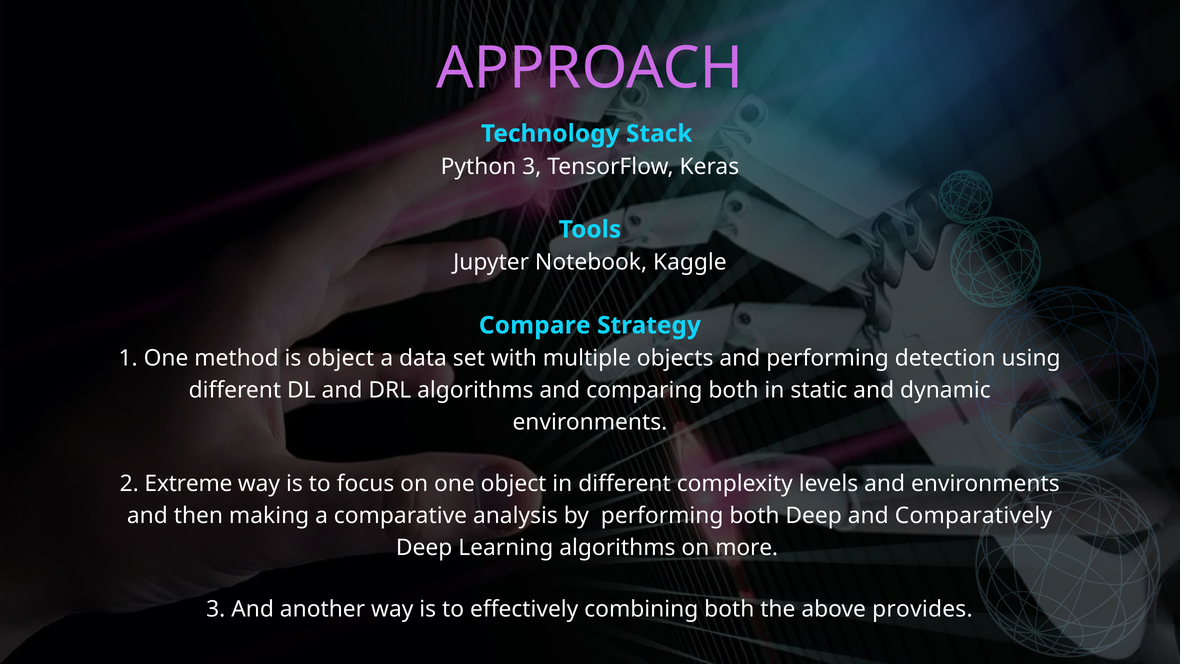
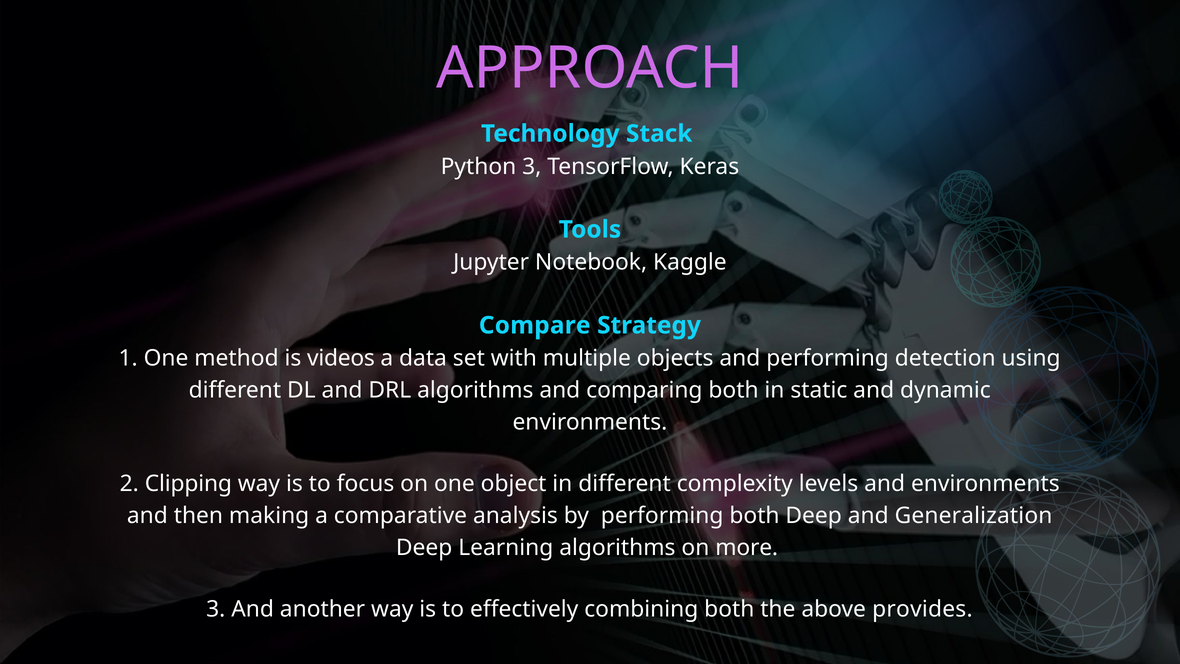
is object: object -> videos
Extreme: Extreme -> Clipping
Comparatively: Comparatively -> Generalization
